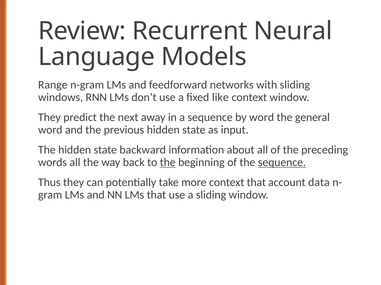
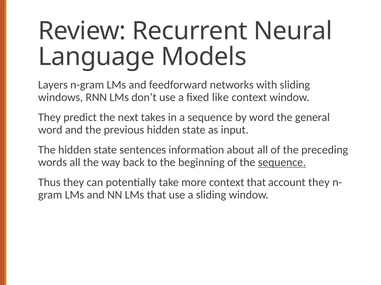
Range: Range -> Layers
away: away -> takes
backward: backward -> sentences
the at (168, 163) underline: present -> none
account data: data -> they
